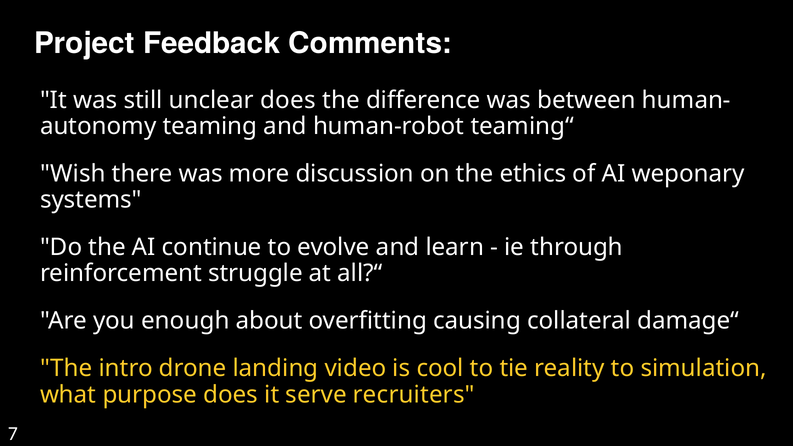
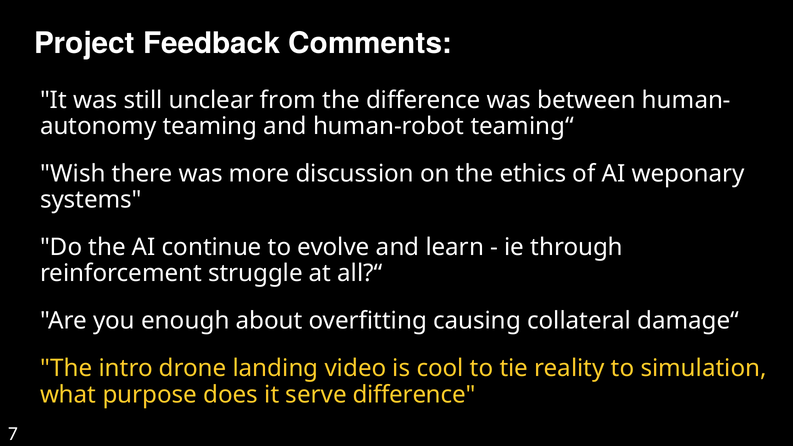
unclear does: does -> from
serve recruiters: recruiters -> difference
